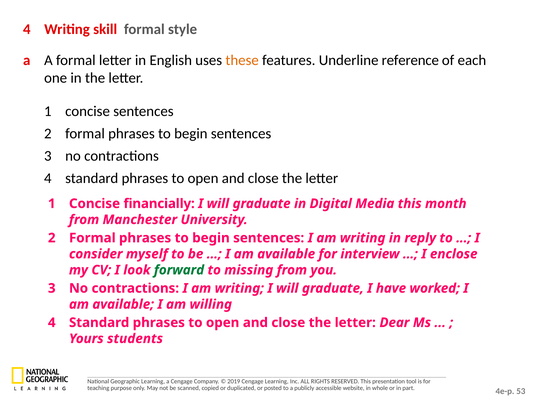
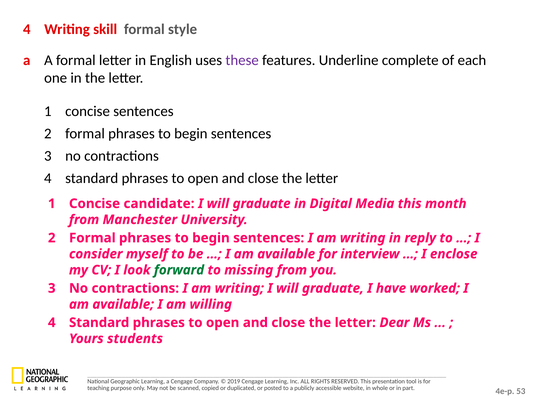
these colour: orange -> purple
reference: reference -> complete
financially: financially -> candidate
